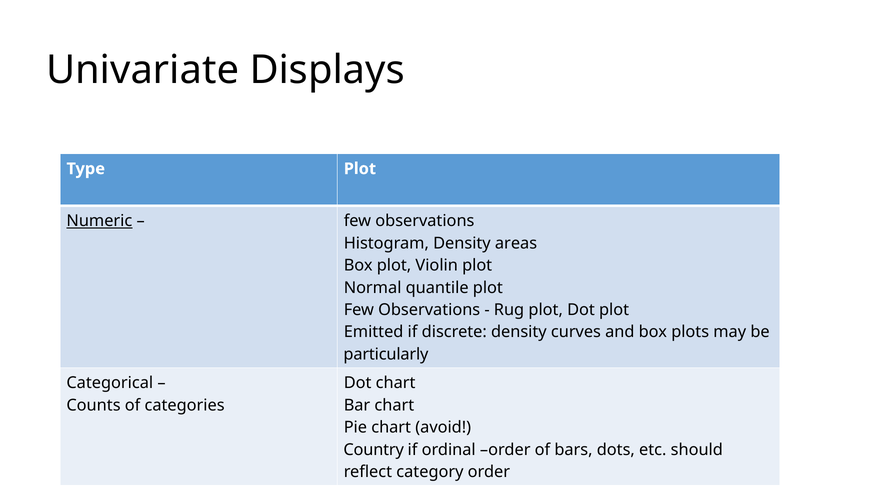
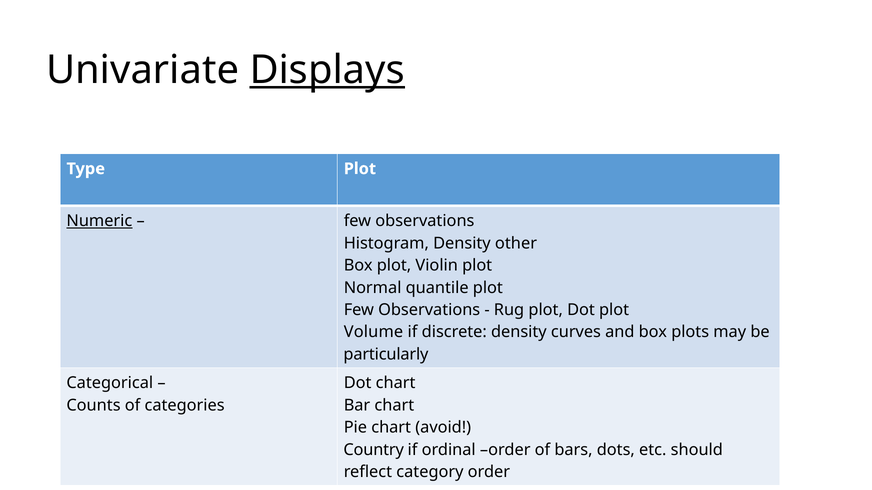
Displays underline: none -> present
areas: areas -> other
Emitted: Emitted -> Volume
